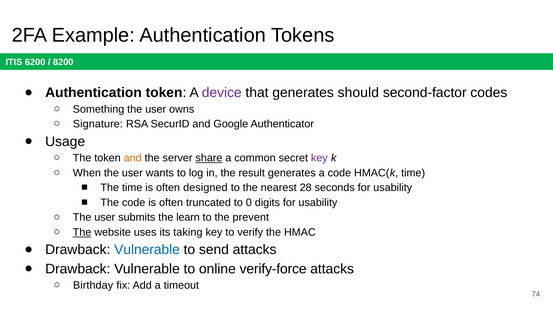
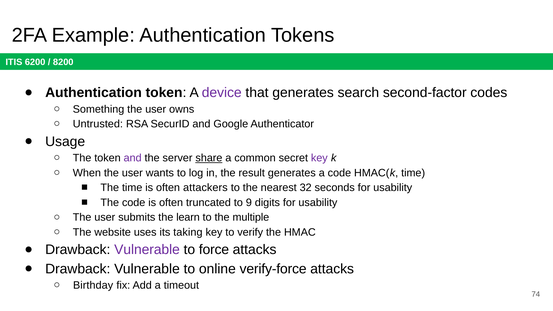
should: should -> search
Signature: Signature -> Untrusted
and at (133, 158) colour: orange -> purple
designed: designed -> attackers
28: 28 -> 32
0: 0 -> 9
prevent: prevent -> multiple
The at (82, 232) underline: present -> none
Vulnerable at (147, 250) colour: blue -> purple
send: send -> force
